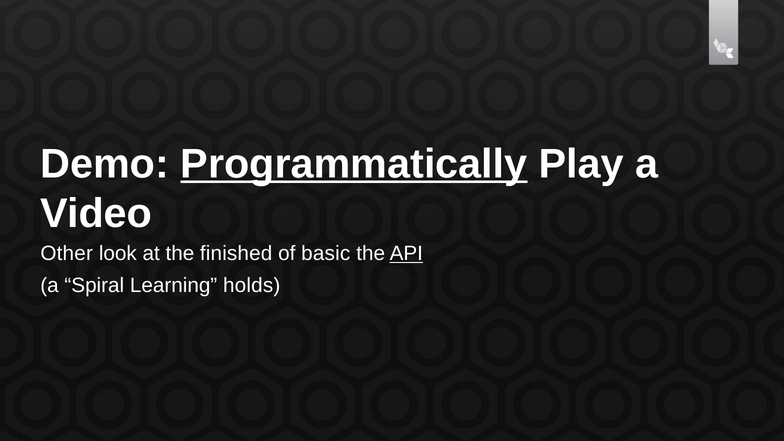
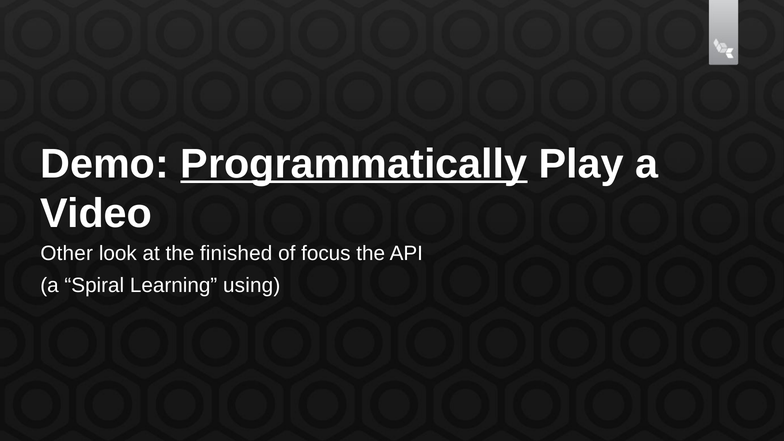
basic: basic -> focus
API underline: present -> none
holds: holds -> using
